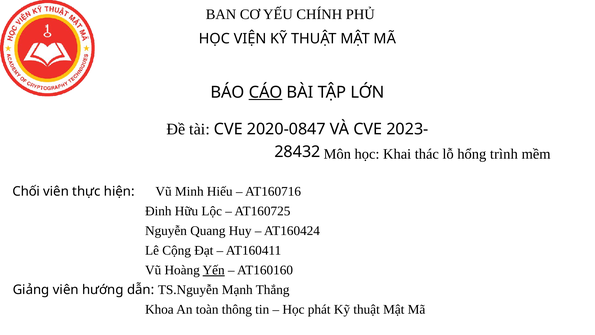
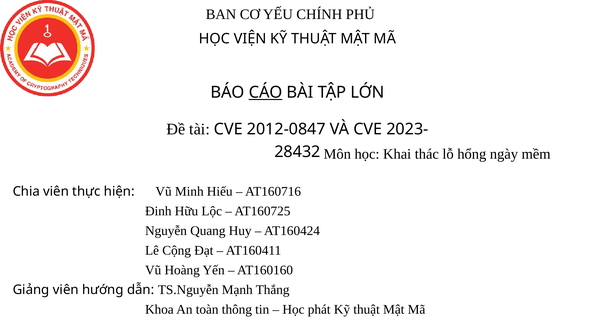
2020-0847: 2020-0847 -> 2012-0847
trình: trình -> ngày
Chối: Chối -> Chia
Yến underline: present -> none
